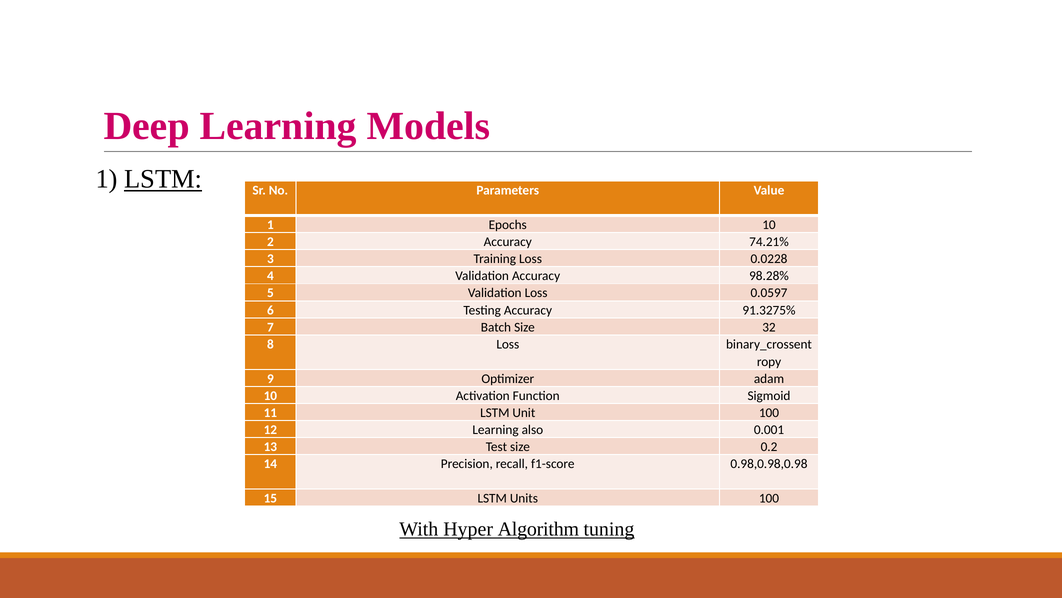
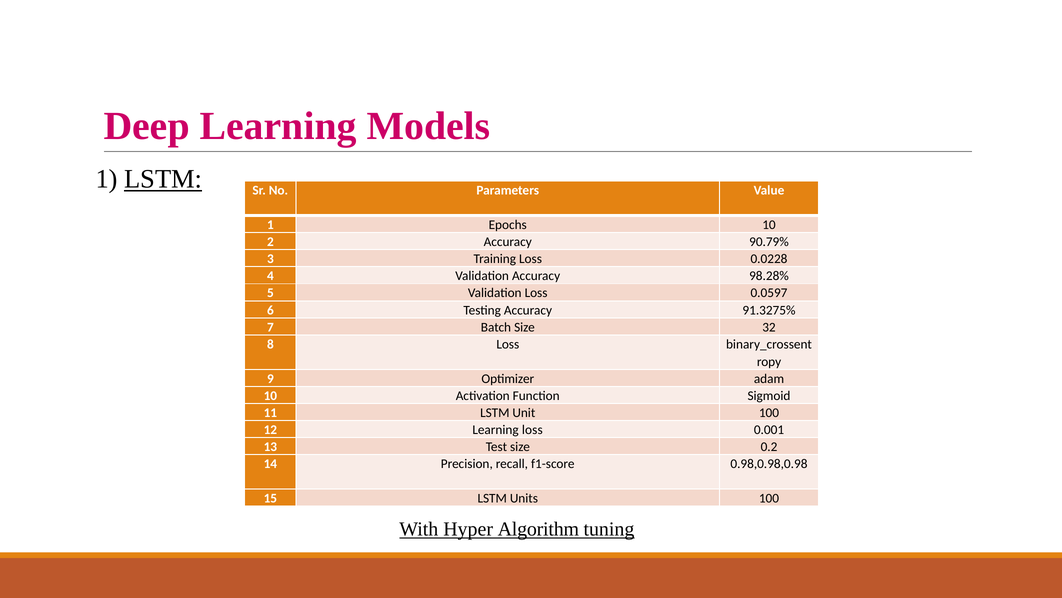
74.21%: 74.21% -> 90.79%
Learning also: also -> loss
